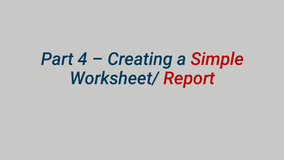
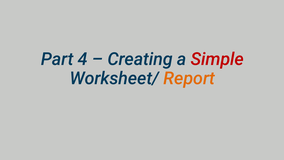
Report colour: red -> orange
